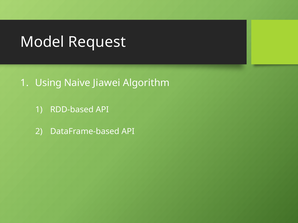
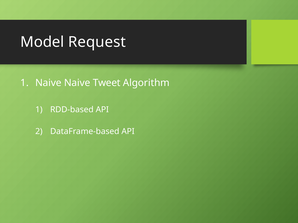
Using at (48, 83): Using -> Naive
Jiawei: Jiawei -> Tweet
